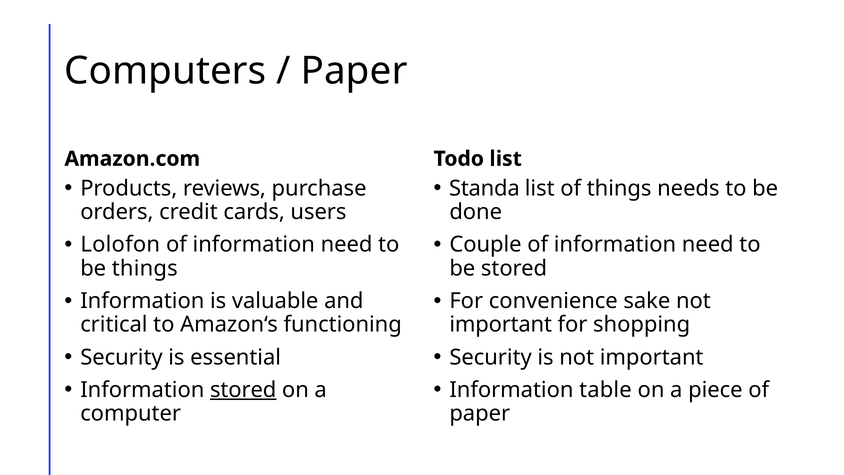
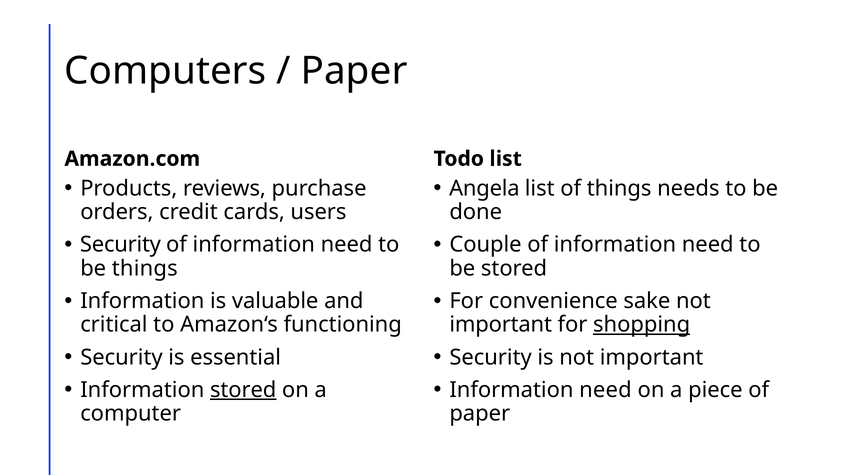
Standa: Standa -> Angela
Lolofon at (120, 245): Lolofon -> Security
shopping underline: none -> present
table at (605, 390): table -> need
